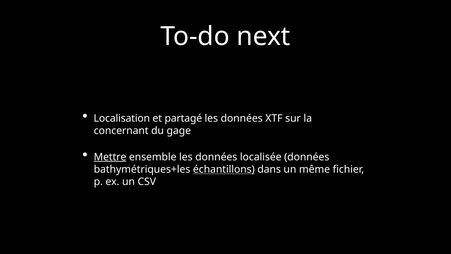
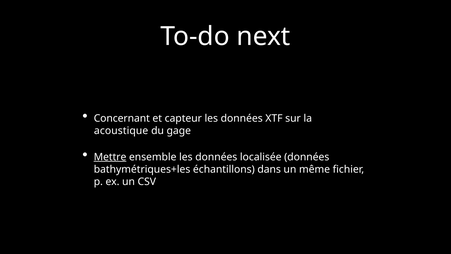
Localisation: Localisation -> Concernant
partagé: partagé -> capteur
concernant: concernant -> acoustique
échantillons underline: present -> none
